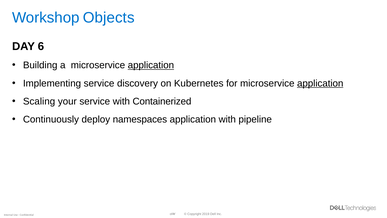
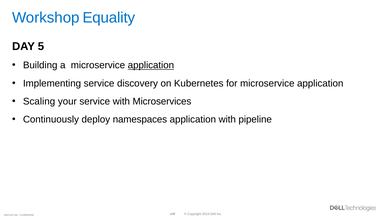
Objects: Objects -> Equality
6: 6 -> 5
application at (320, 83) underline: present -> none
Containerized: Containerized -> Microservices
